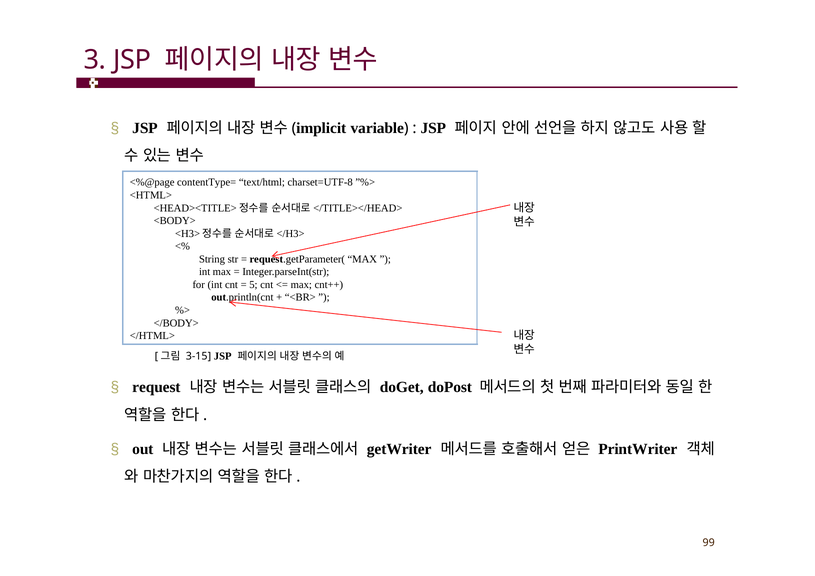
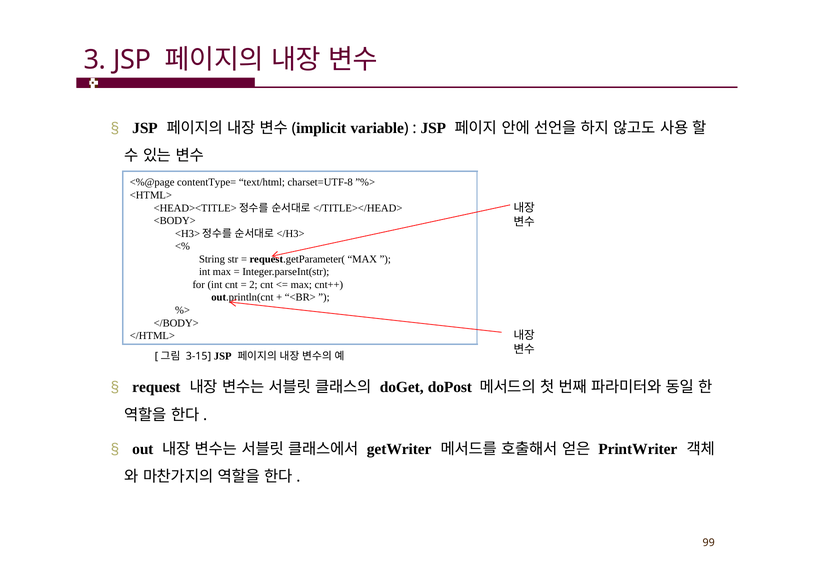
5: 5 -> 2
